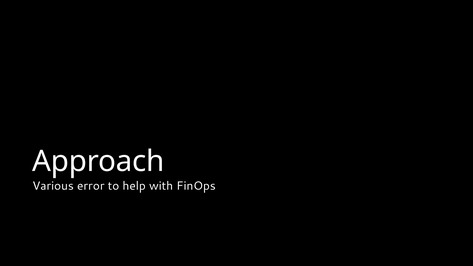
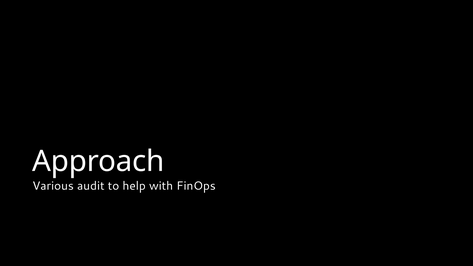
error: error -> audit
